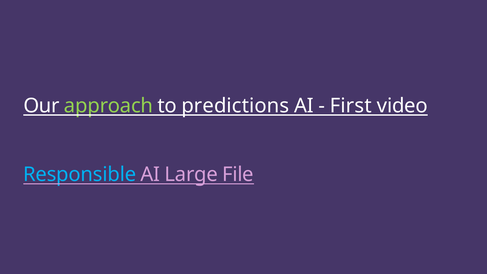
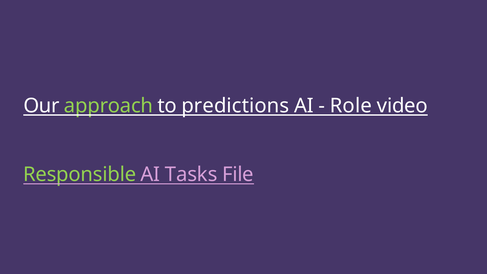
First: First -> Role
Responsible colour: light blue -> light green
Large: Large -> Tasks
